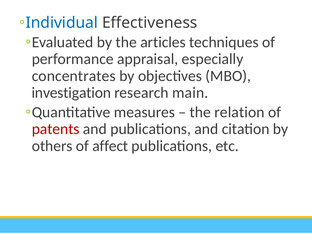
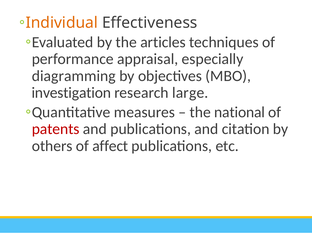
Individual colour: blue -> orange
concentrates: concentrates -> diagramming
main: main -> large
relation: relation -> national
